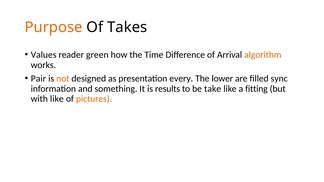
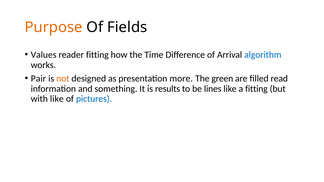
Takes: Takes -> Fields
reader green: green -> fitting
algorithm colour: orange -> blue
every: every -> more
lower: lower -> green
sync: sync -> read
take: take -> lines
pictures colour: orange -> blue
